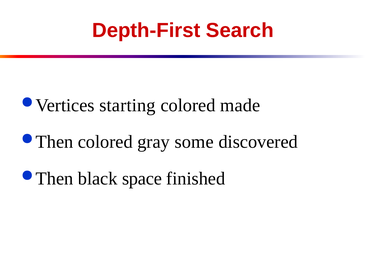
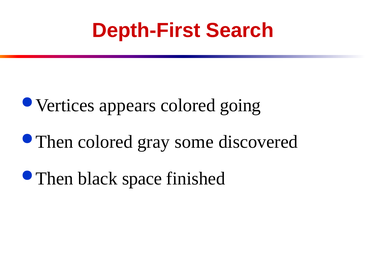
starting: starting -> appears
made: made -> going
